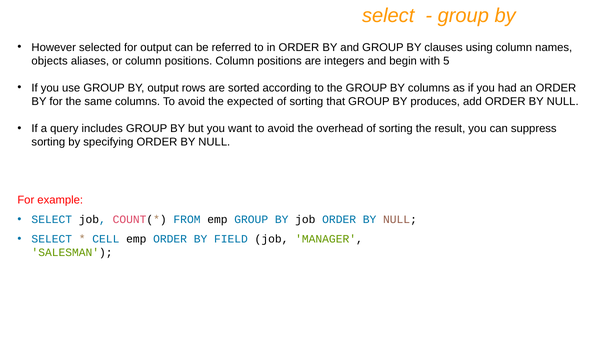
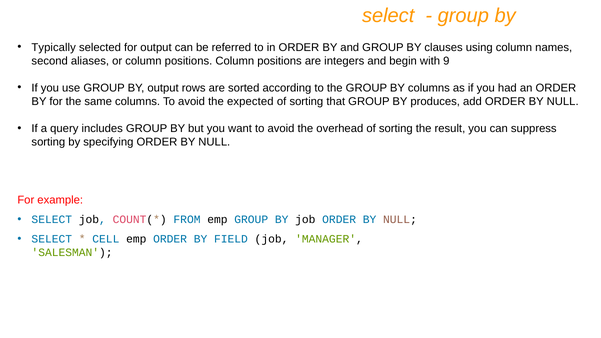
However: However -> Typically
objects: objects -> second
5: 5 -> 9
